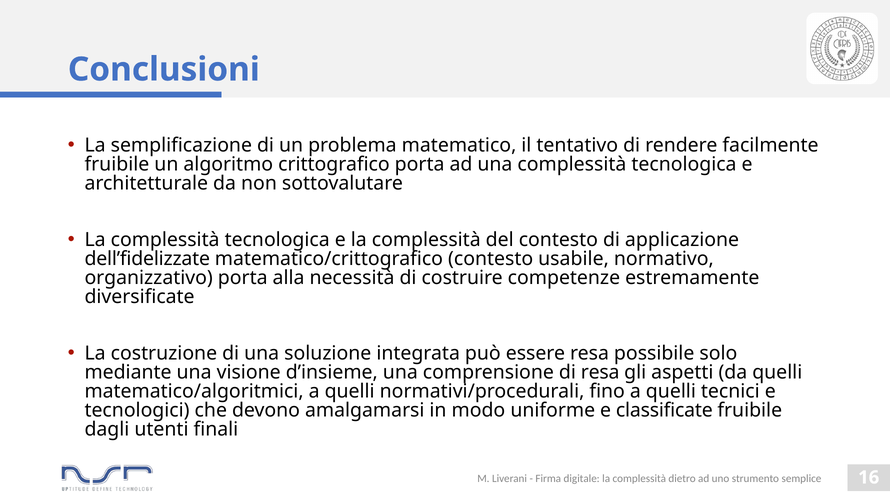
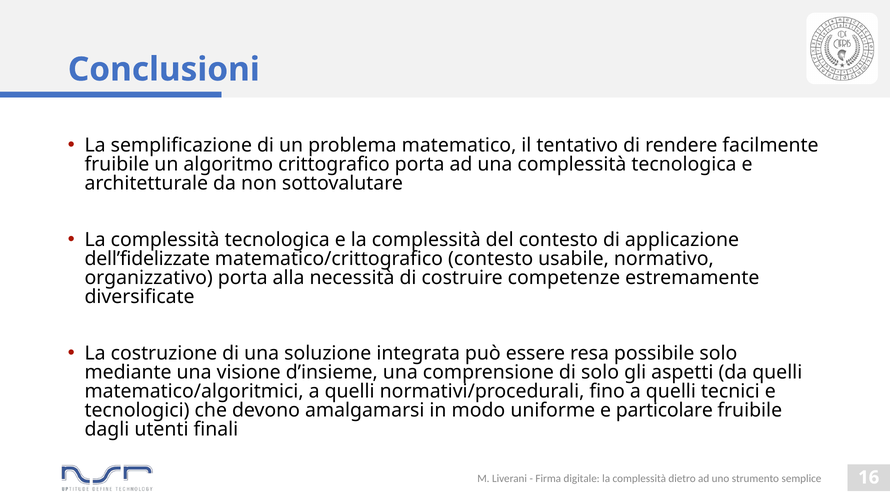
di resa: resa -> solo
classificate: classificate -> particolare
